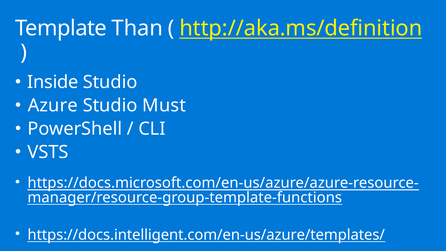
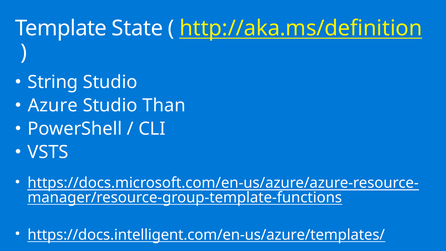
Than: Than -> State
Inside: Inside -> String
Must: Must -> Than
